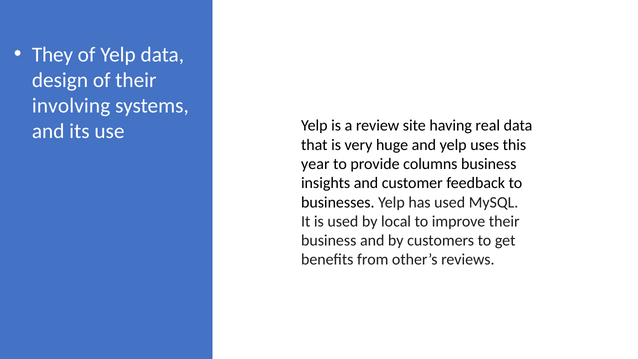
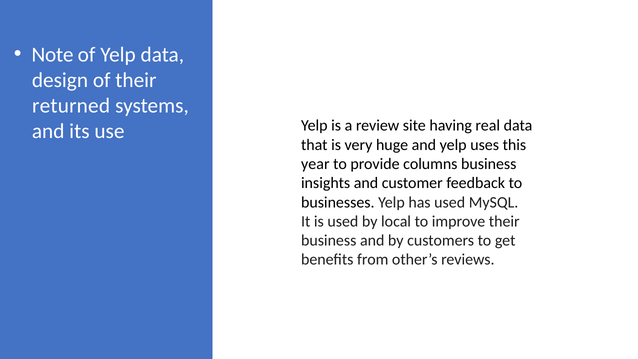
They: They -> Note
involving: involving -> returned
